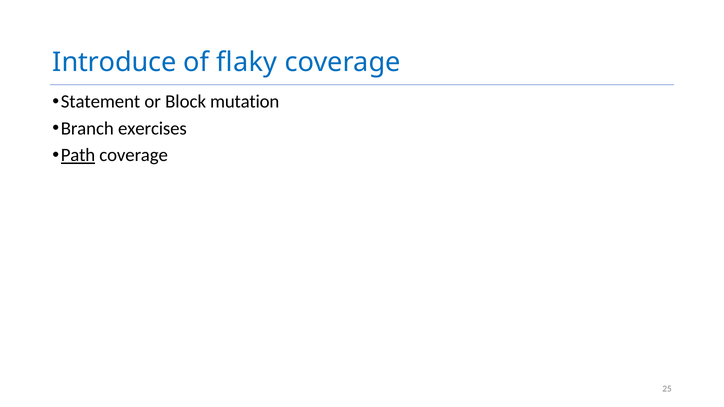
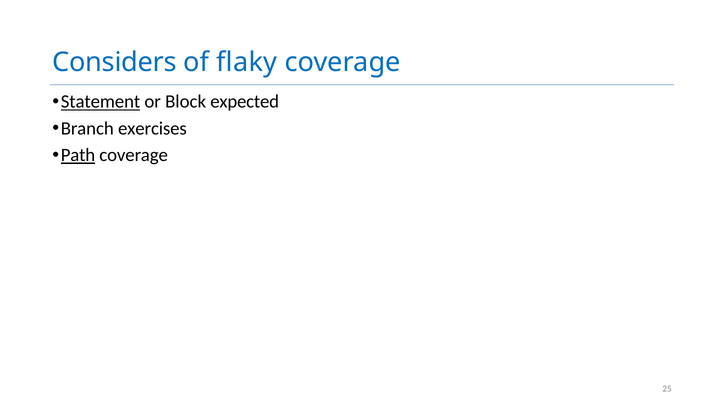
Introduce: Introduce -> Considers
Statement underline: none -> present
mutation: mutation -> expected
